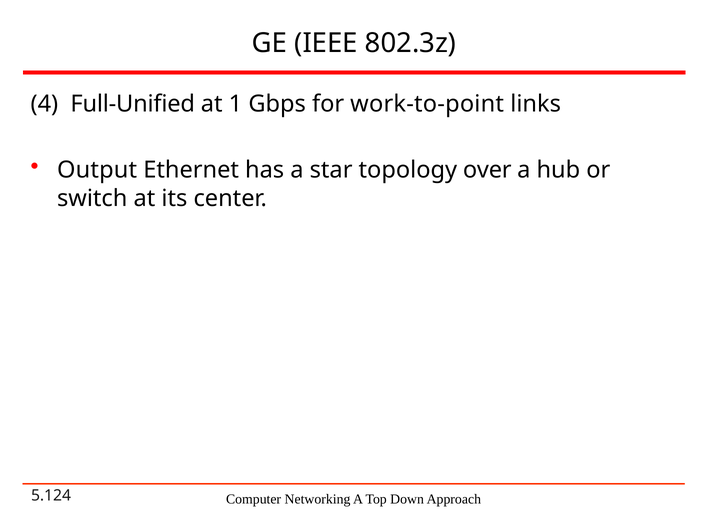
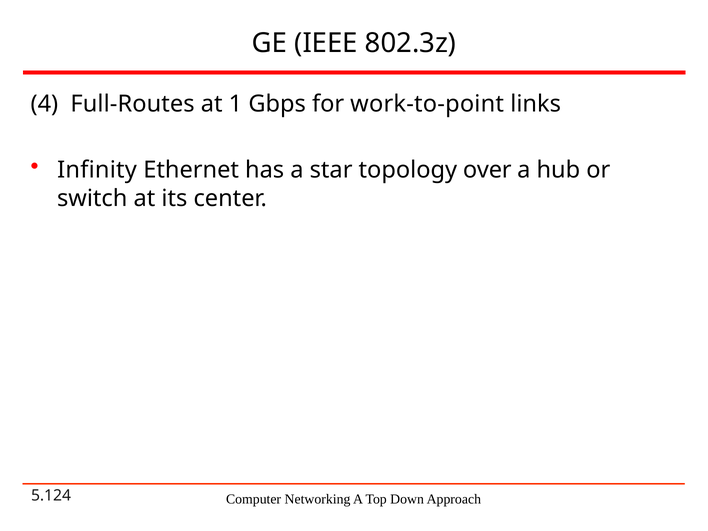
Full-Unified: Full-Unified -> Full-Routes
Output: Output -> Infinity
